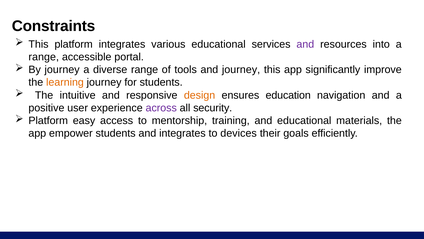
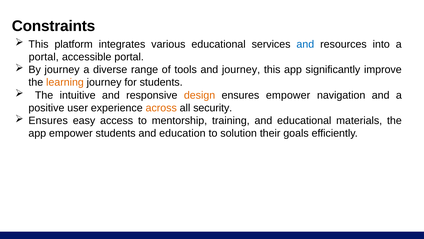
and at (305, 44) colour: purple -> blue
range at (44, 57): range -> portal
ensures education: education -> empower
across colour: purple -> orange
Platform at (48, 120): Platform -> Ensures
and integrates: integrates -> education
devices: devices -> solution
